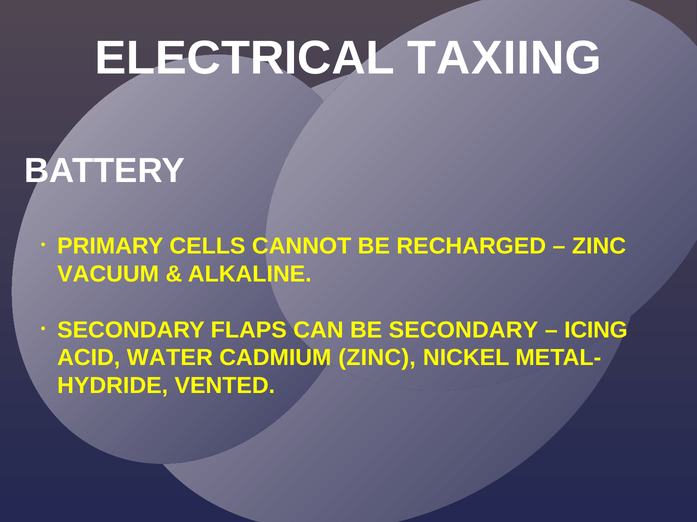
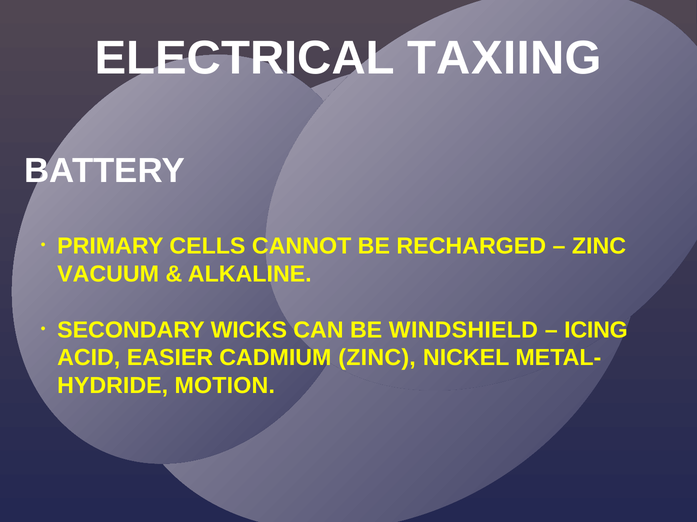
FLAPS: FLAPS -> WICKS
BE SECONDARY: SECONDARY -> WINDSHIELD
WATER: WATER -> EASIER
VENTED: VENTED -> MOTION
